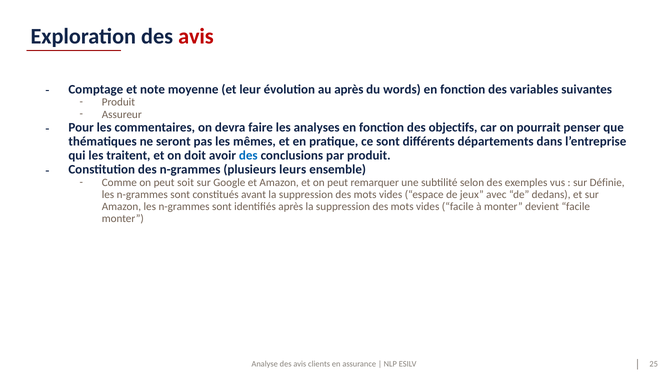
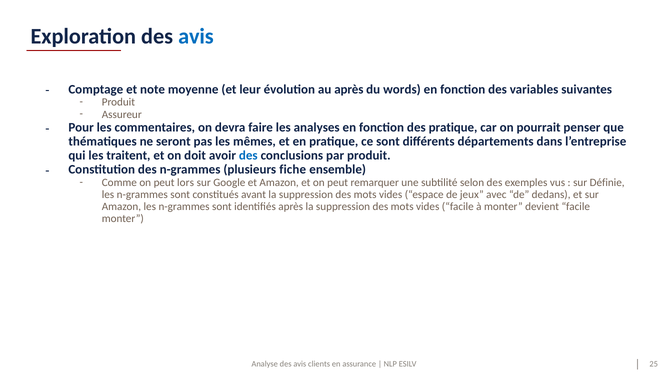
avis at (196, 37) colour: red -> blue
des objectifs: objectifs -> pratique
leurs: leurs -> fiche
soit: soit -> lors
